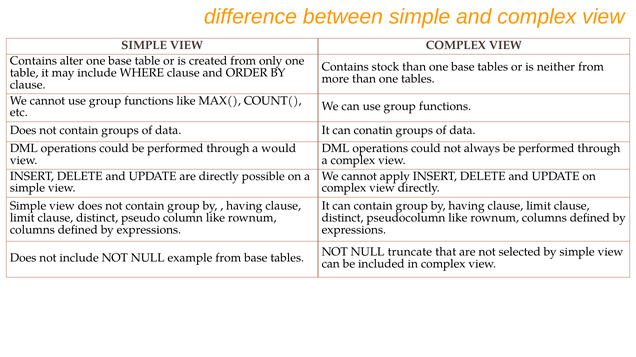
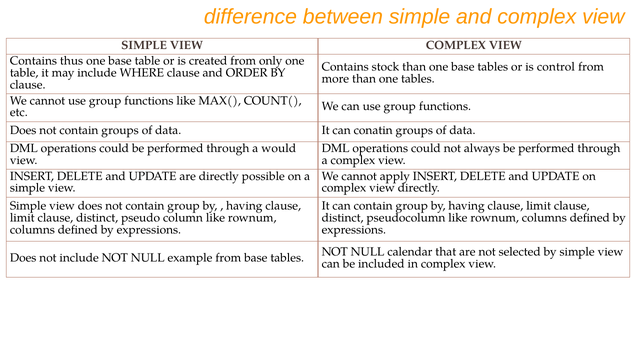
alter: alter -> thus
neither: neither -> control
truncate: truncate -> calendar
